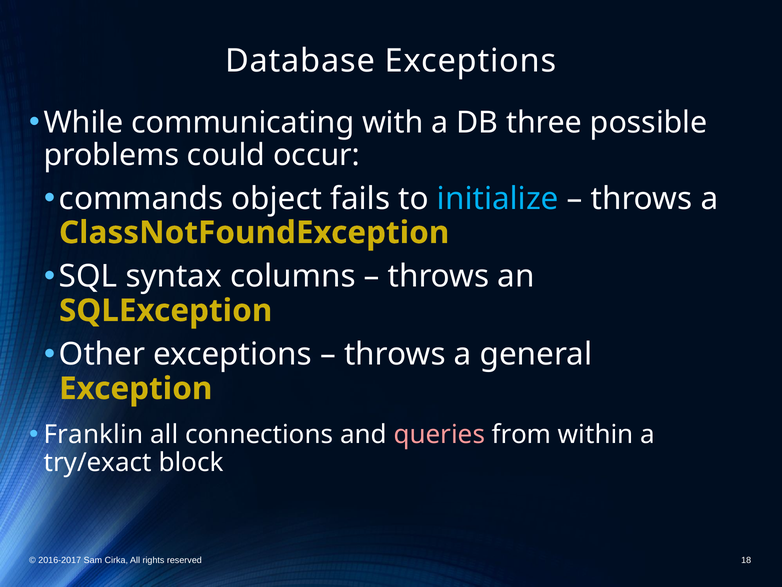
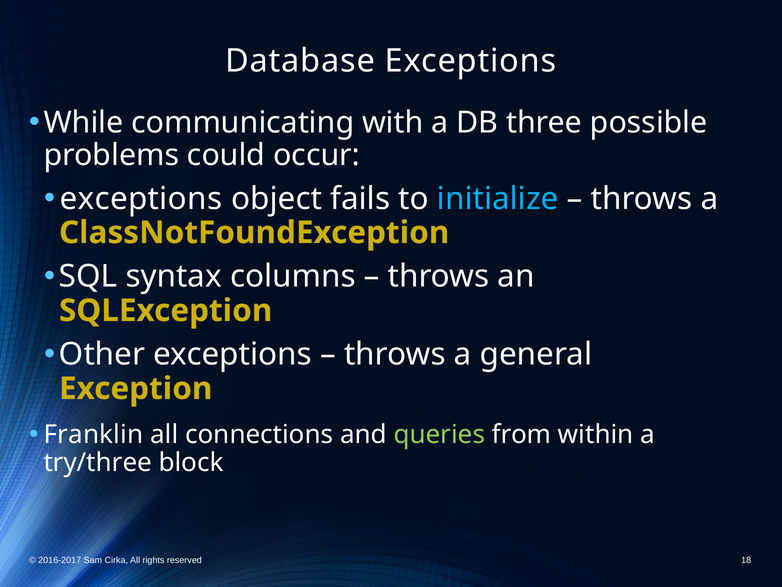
commands at (141, 198): commands -> exceptions
queries colour: pink -> light green
try/exact: try/exact -> try/three
